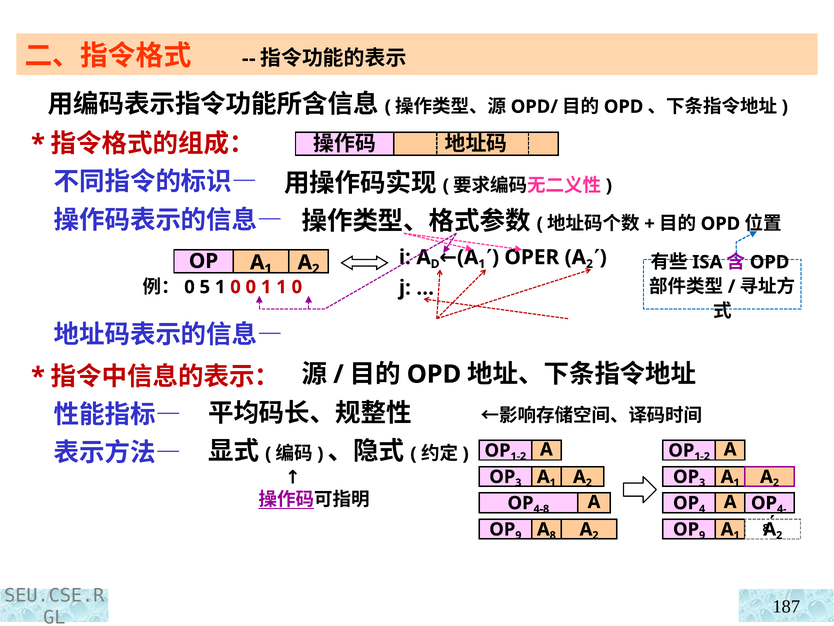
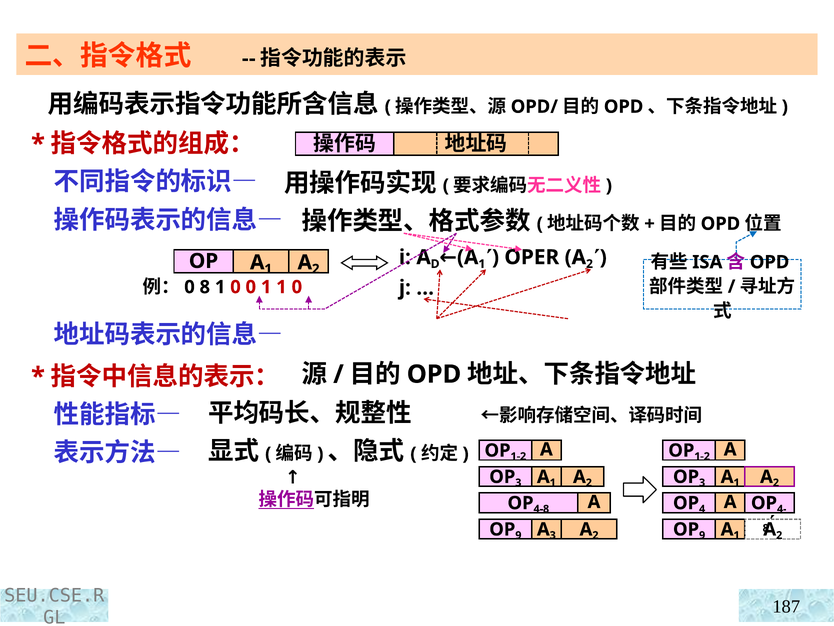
0 5: 5 -> 8
A 8: 8 -> 3
